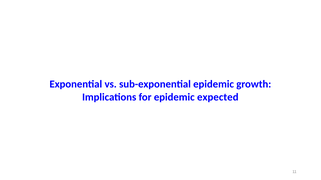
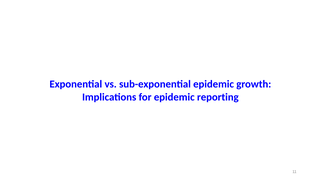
expected: expected -> reporting
